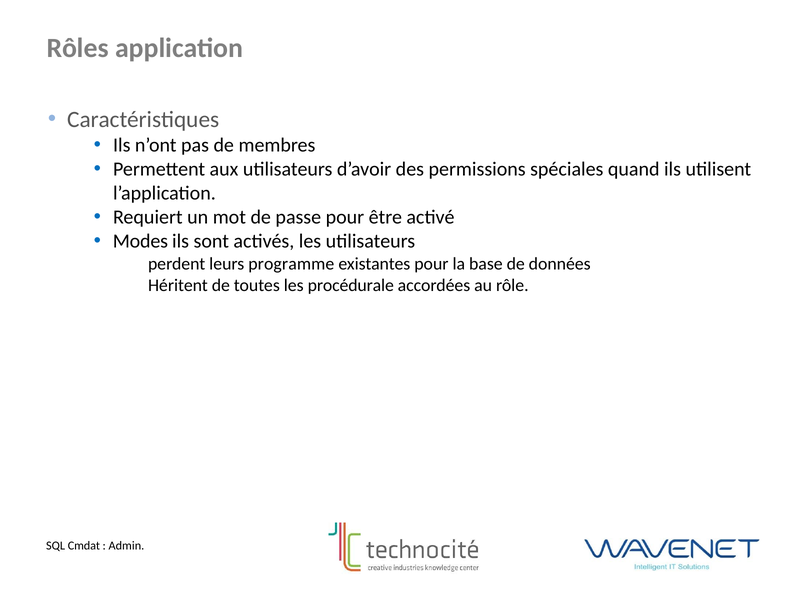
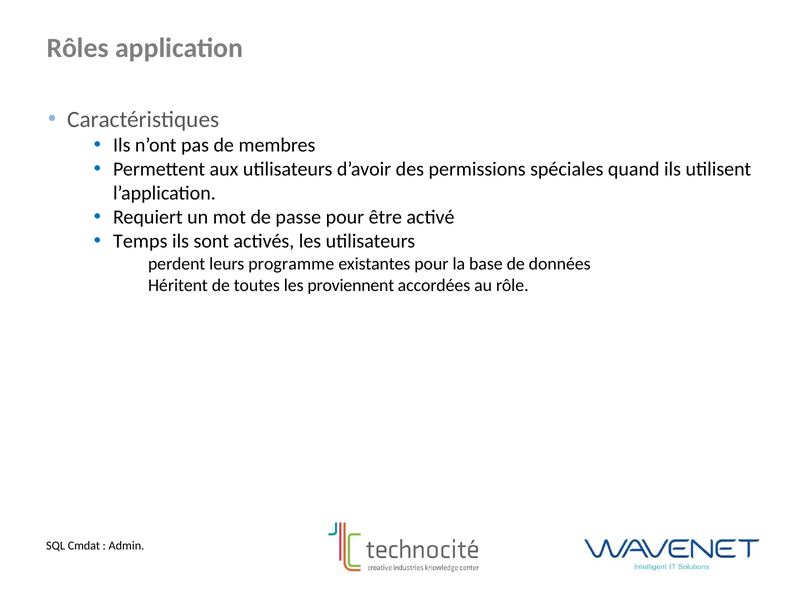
Modes: Modes -> Temps
procédurale: procédurale -> proviennent
